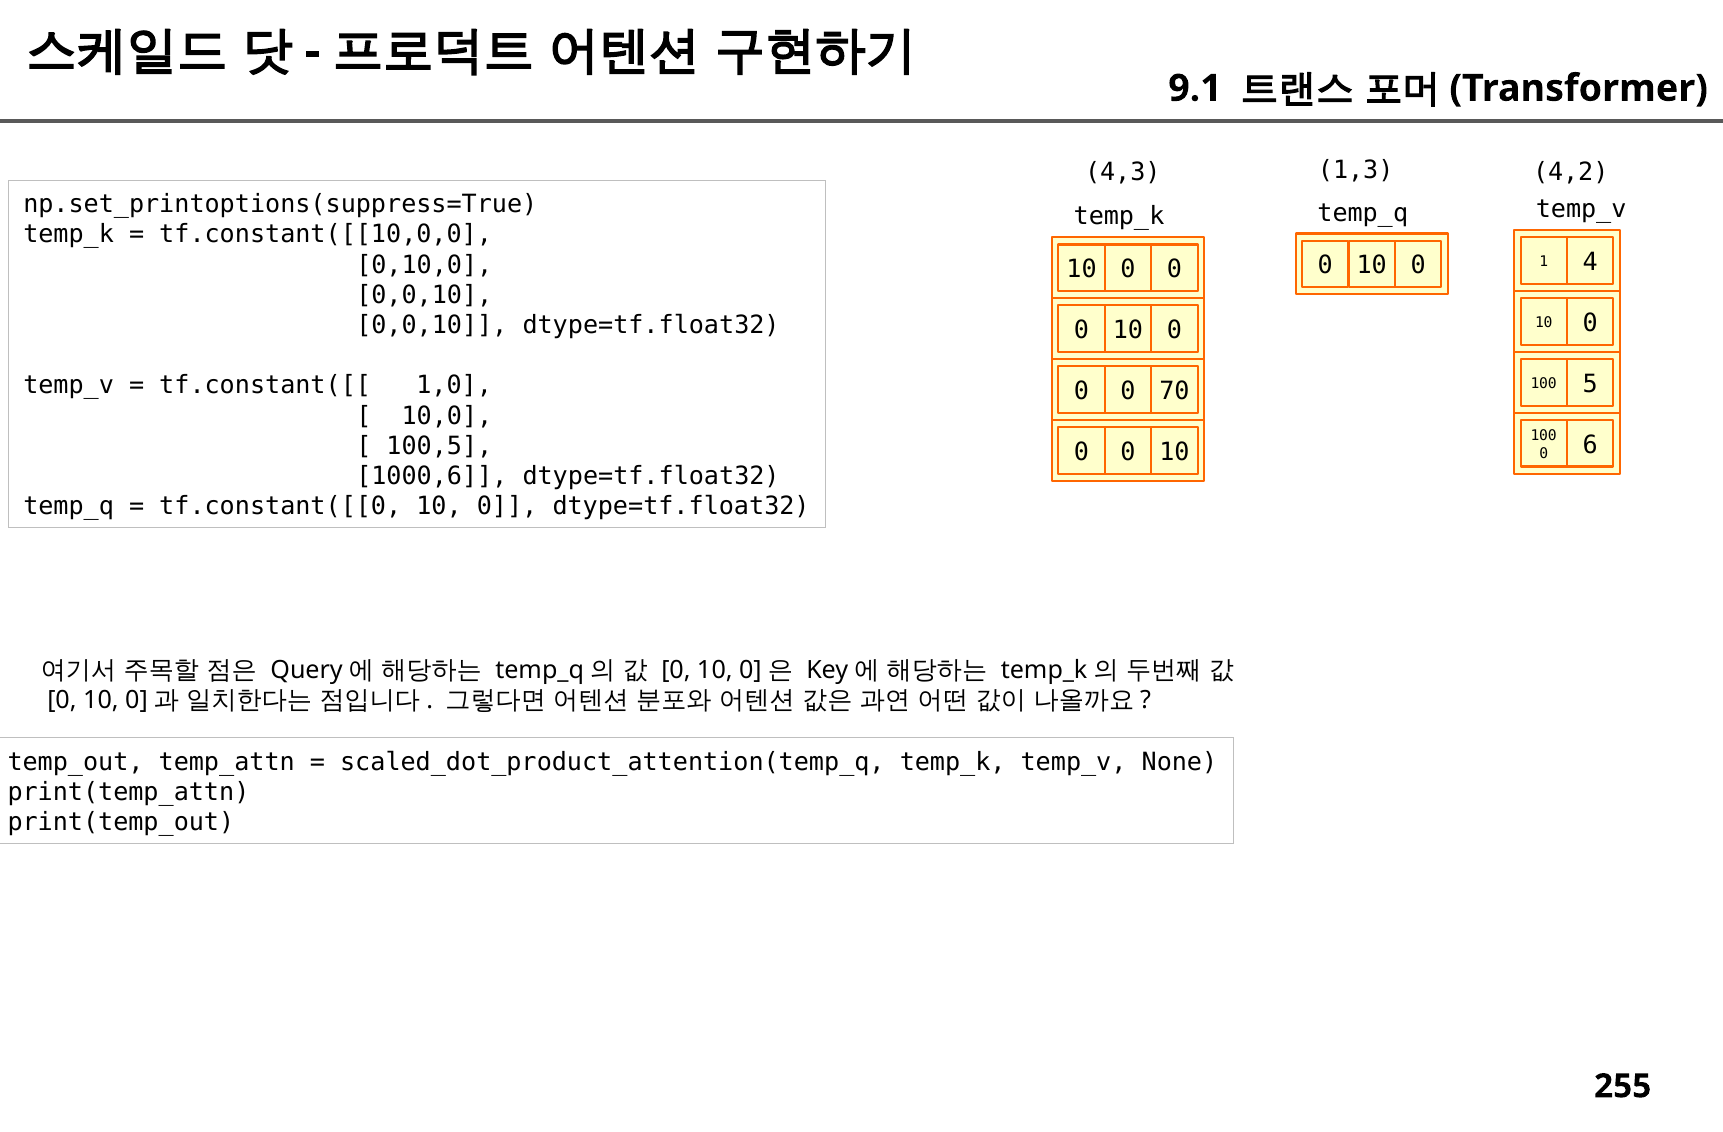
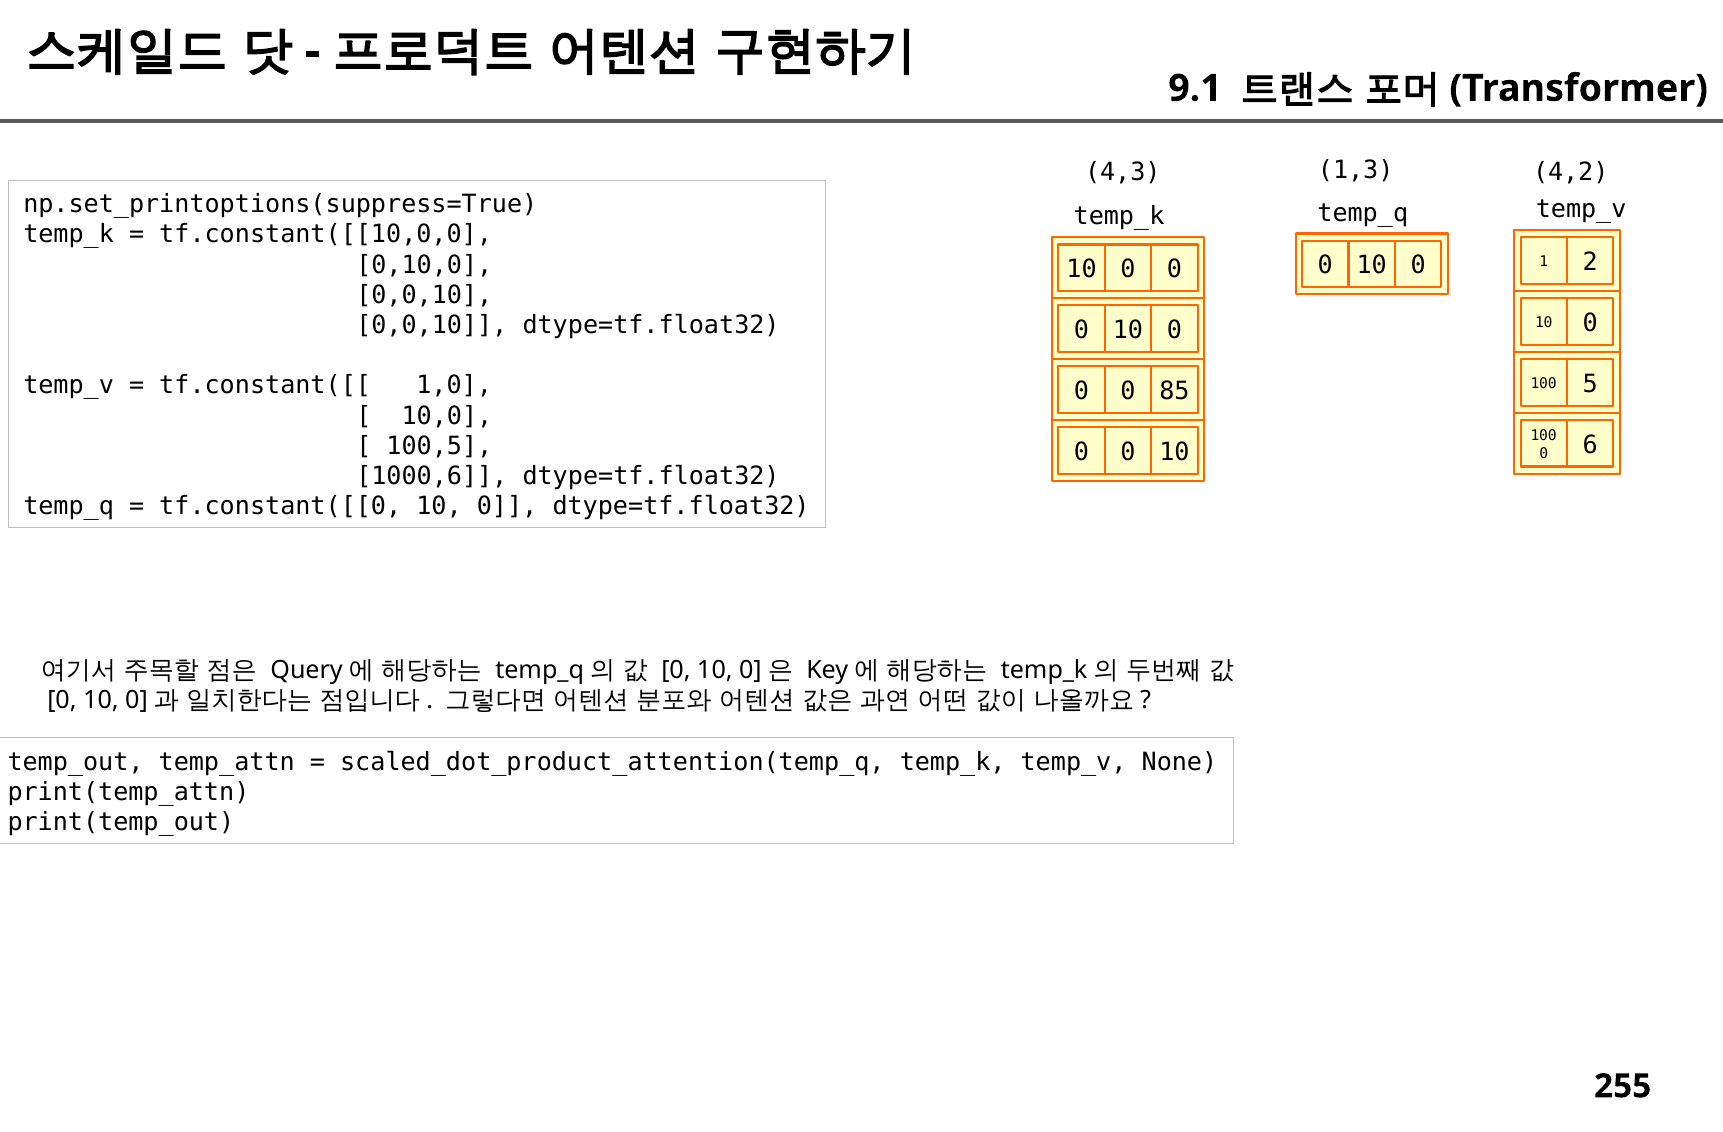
4: 4 -> 2
70: 70 -> 85
